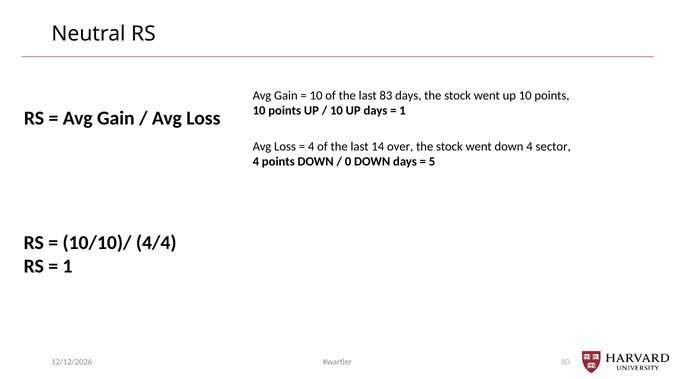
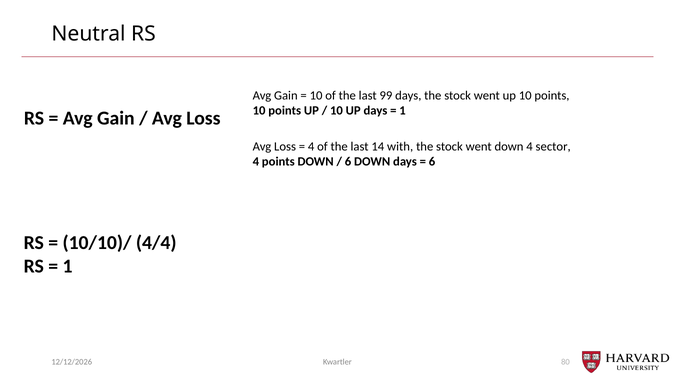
83: 83 -> 99
over: over -> with
0 at (348, 162): 0 -> 6
5 at (432, 162): 5 -> 6
